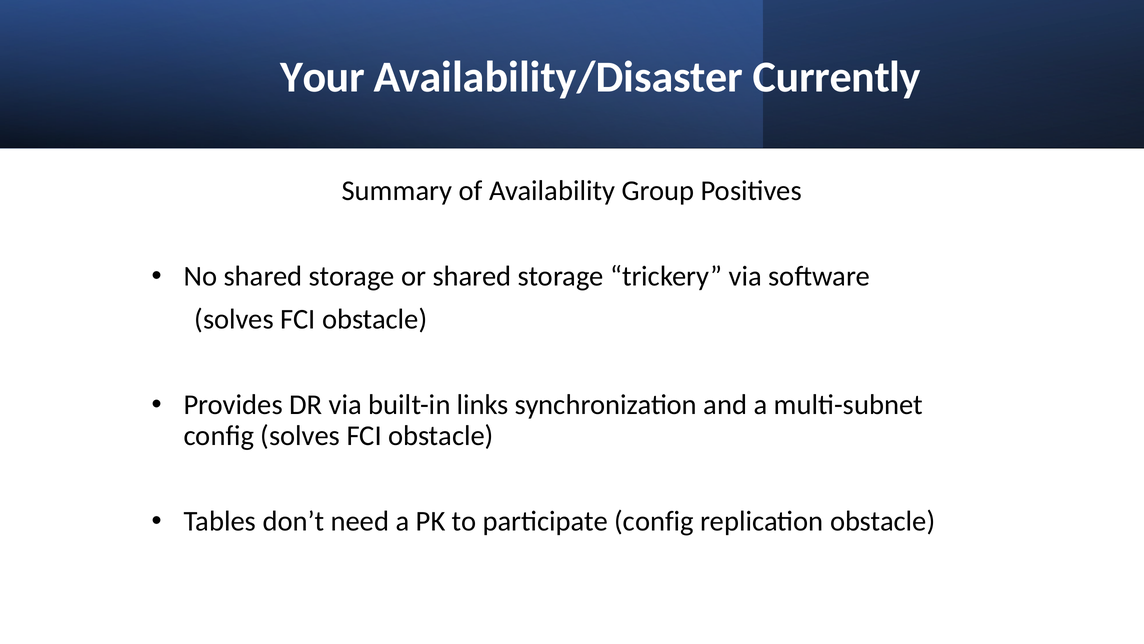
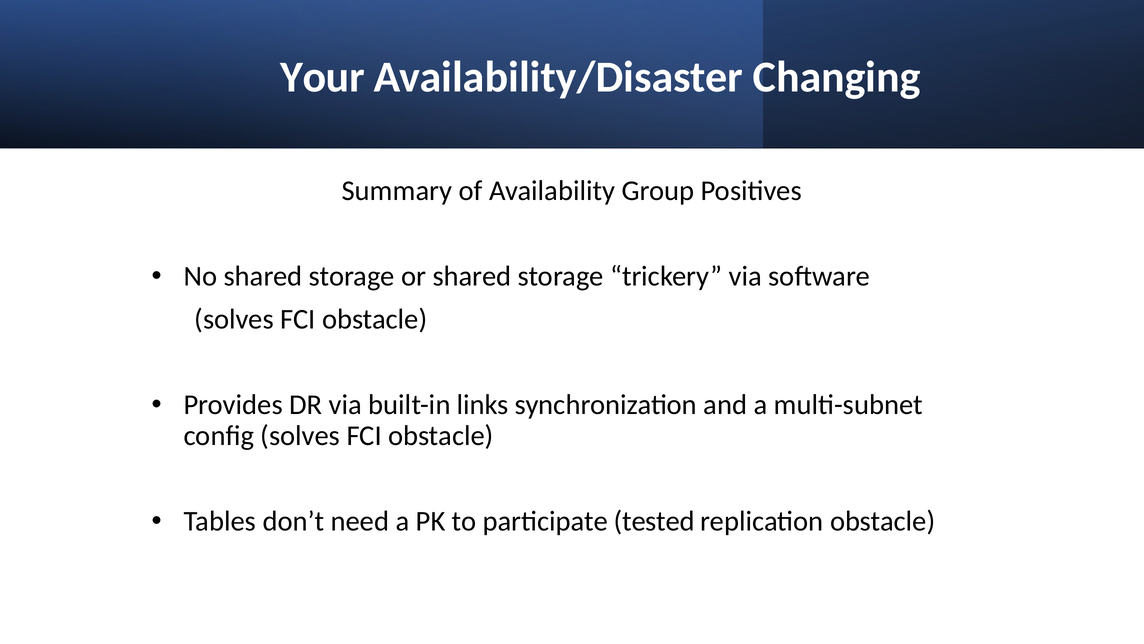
Currently: Currently -> Changing
participate config: config -> tested
